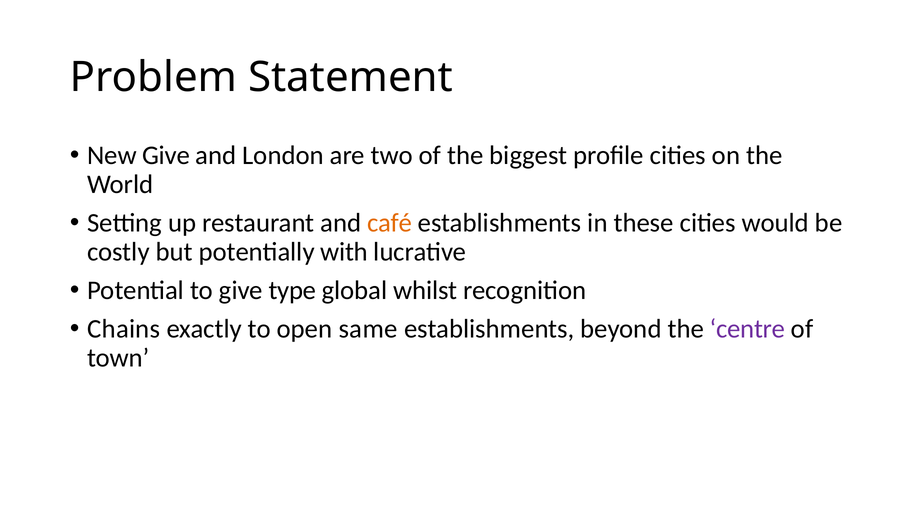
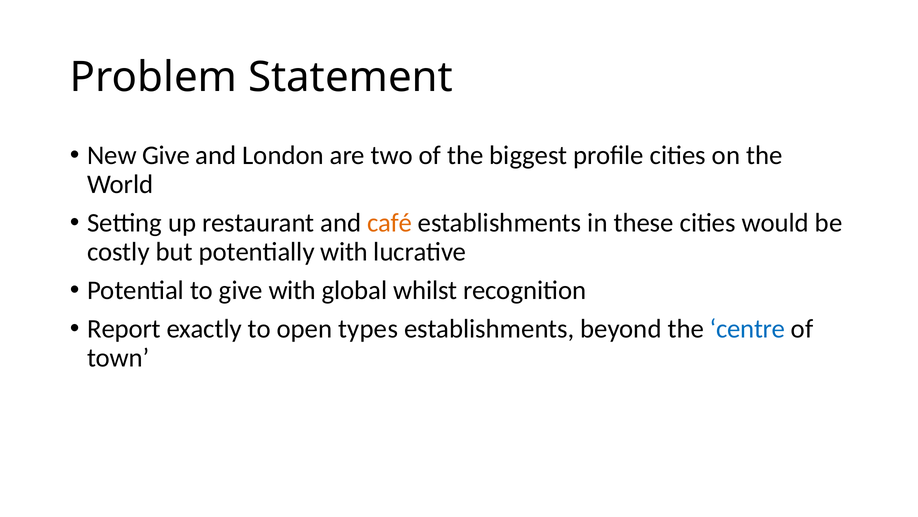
give type: type -> with
Chains: Chains -> Report
same: same -> types
centre colour: purple -> blue
